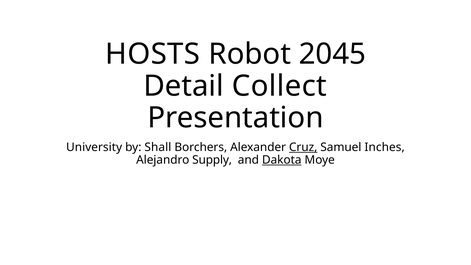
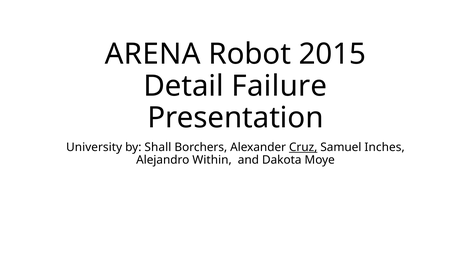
HOSTS: HOSTS -> ARENA
2045: 2045 -> 2015
Collect: Collect -> Failure
Supply: Supply -> Within
Dakota underline: present -> none
